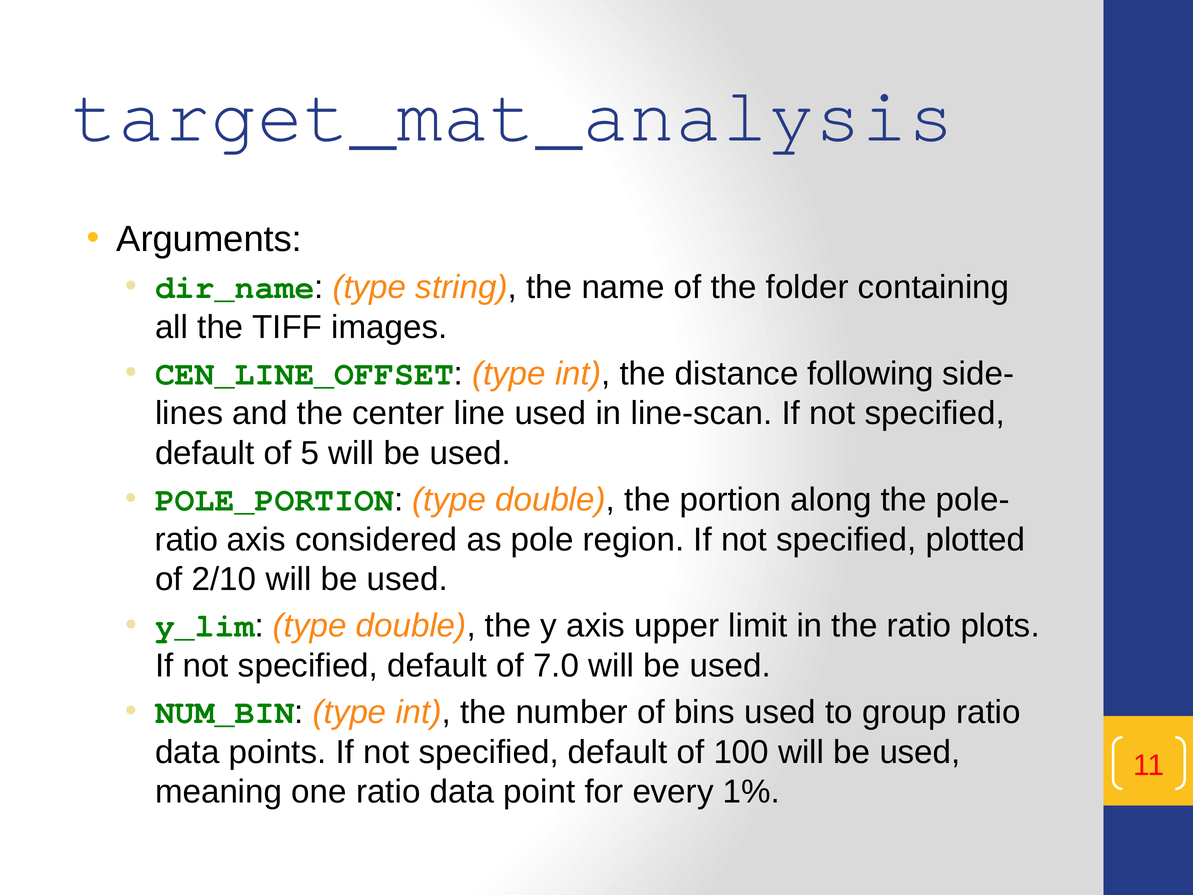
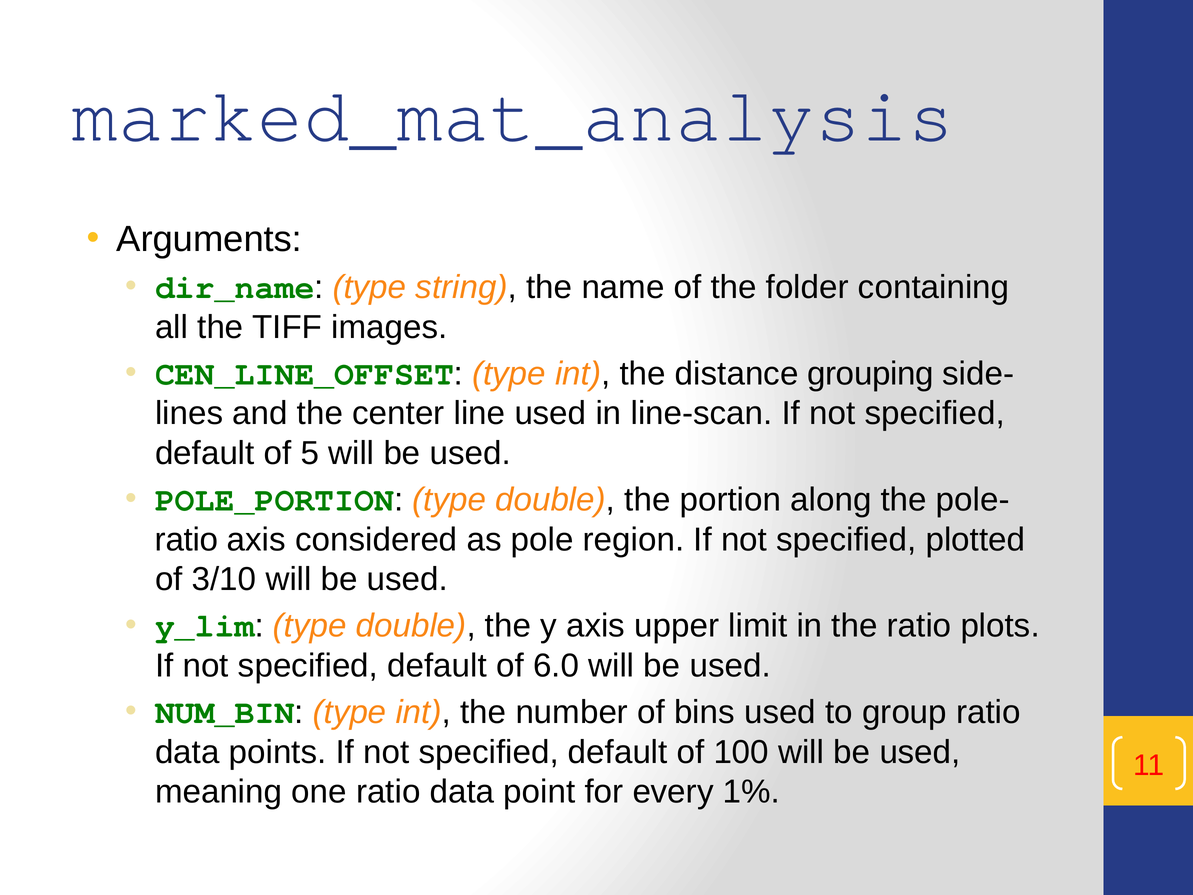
target_mat_analysis: target_mat_analysis -> marked_mat_analysis
following: following -> grouping
2/10: 2/10 -> 3/10
7.0: 7.0 -> 6.0
